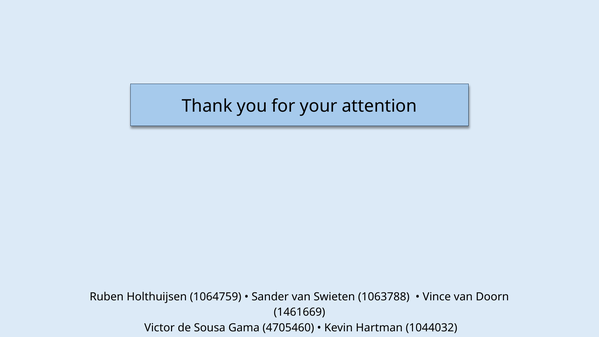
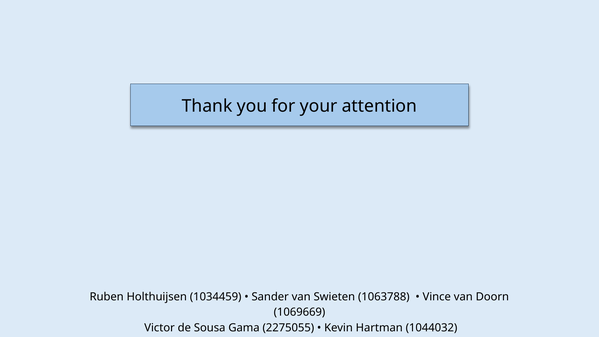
1064759: 1064759 -> 1034459
1461669: 1461669 -> 1069669
4705460: 4705460 -> 2275055
